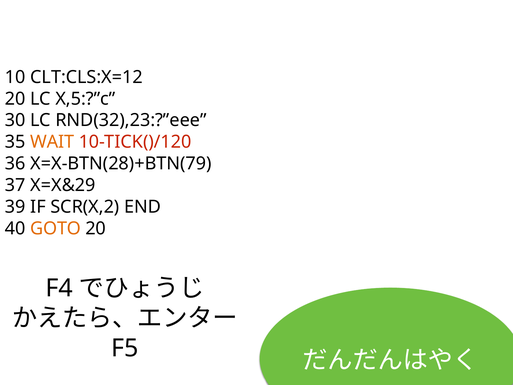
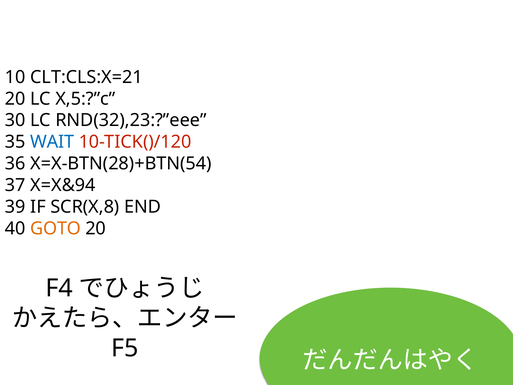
CLT:CLS:X=12: CLT:CLS:X=12 -> CLT:CLS:X=21
WAIT colour: orange -> blue
X=X-BTN(28)+BTN(79: X=X-BTN(28)+BTN(79 -> X=X-BTN(28)+BTN(54
X=X&29: X=X&29 -> X=X&94
SCR(X,2: SCR(X,2 -> SCR(X,8
